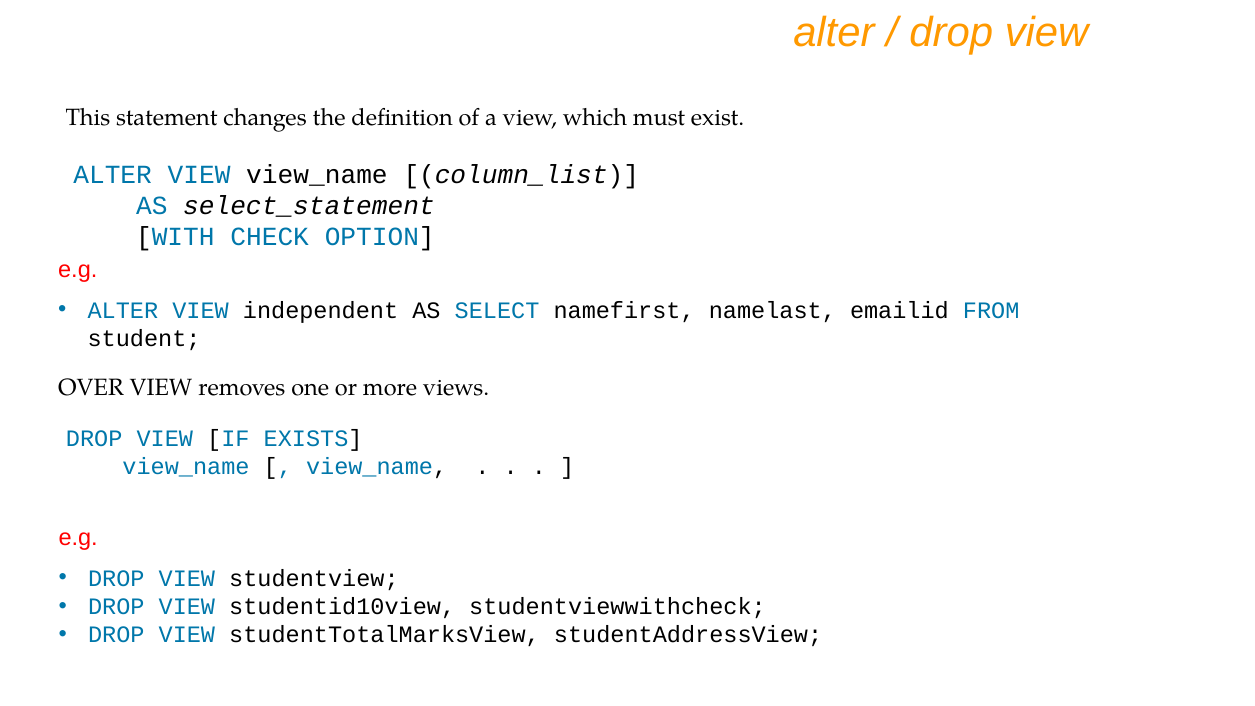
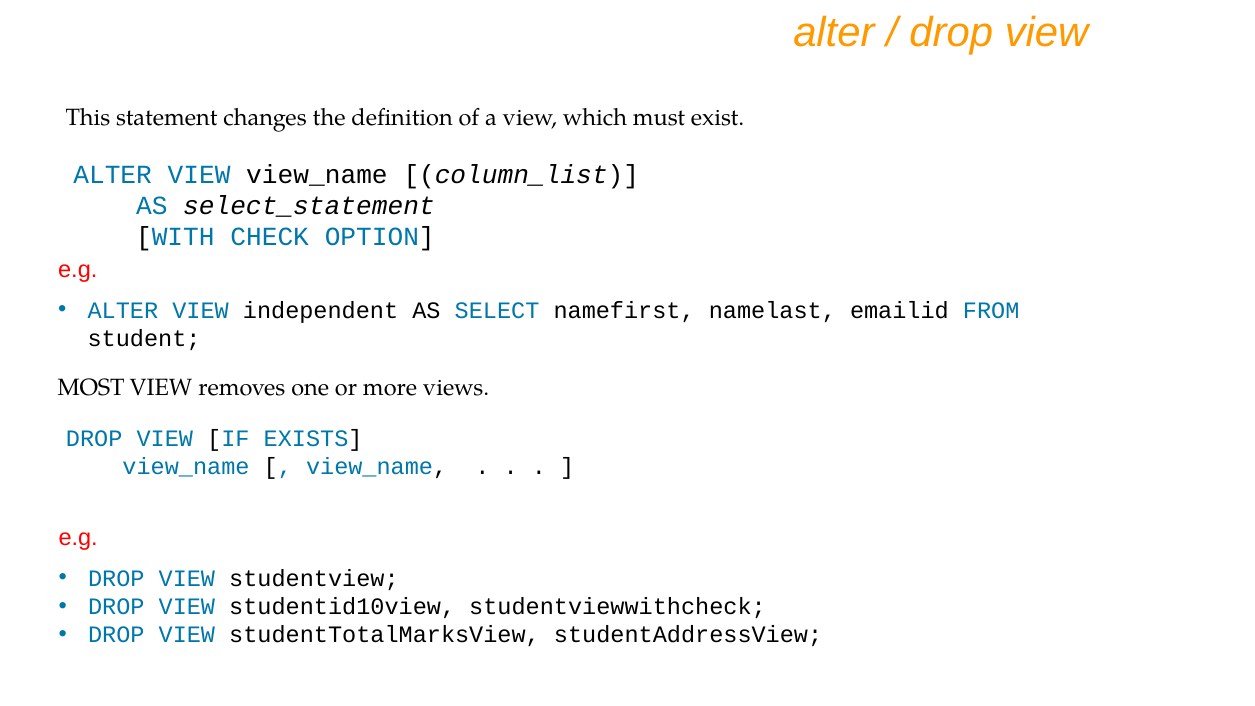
OVER: OVER -> MOST
